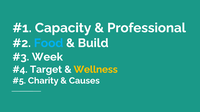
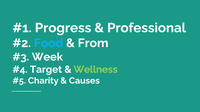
Capacity: Capacity -> Progress
Build: Build -> From
Wellness colour: yellow -> light green
